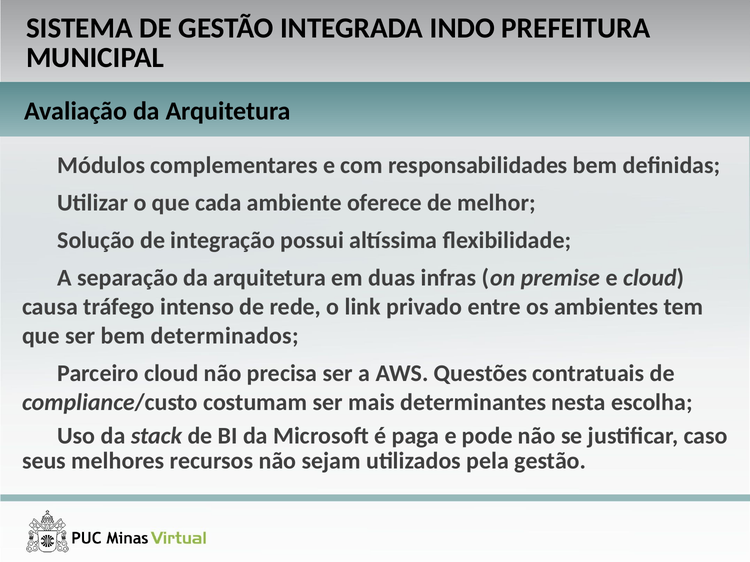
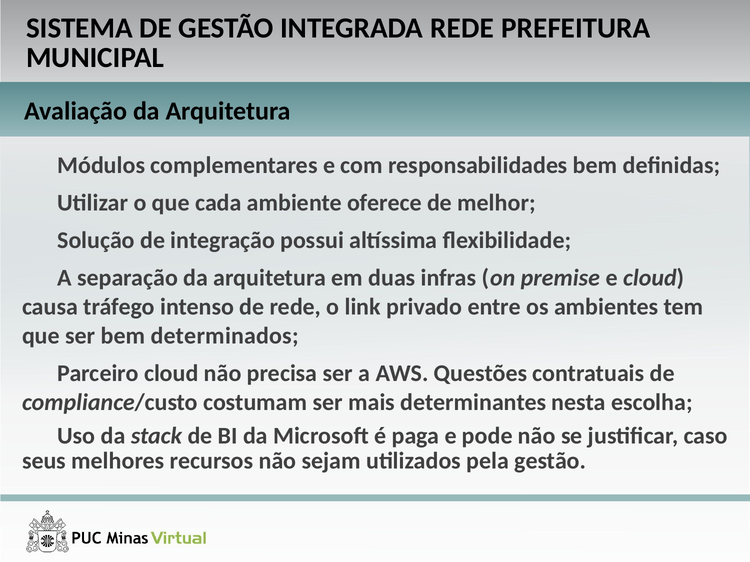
INTEGRADA INDO: INDO -> REDE
